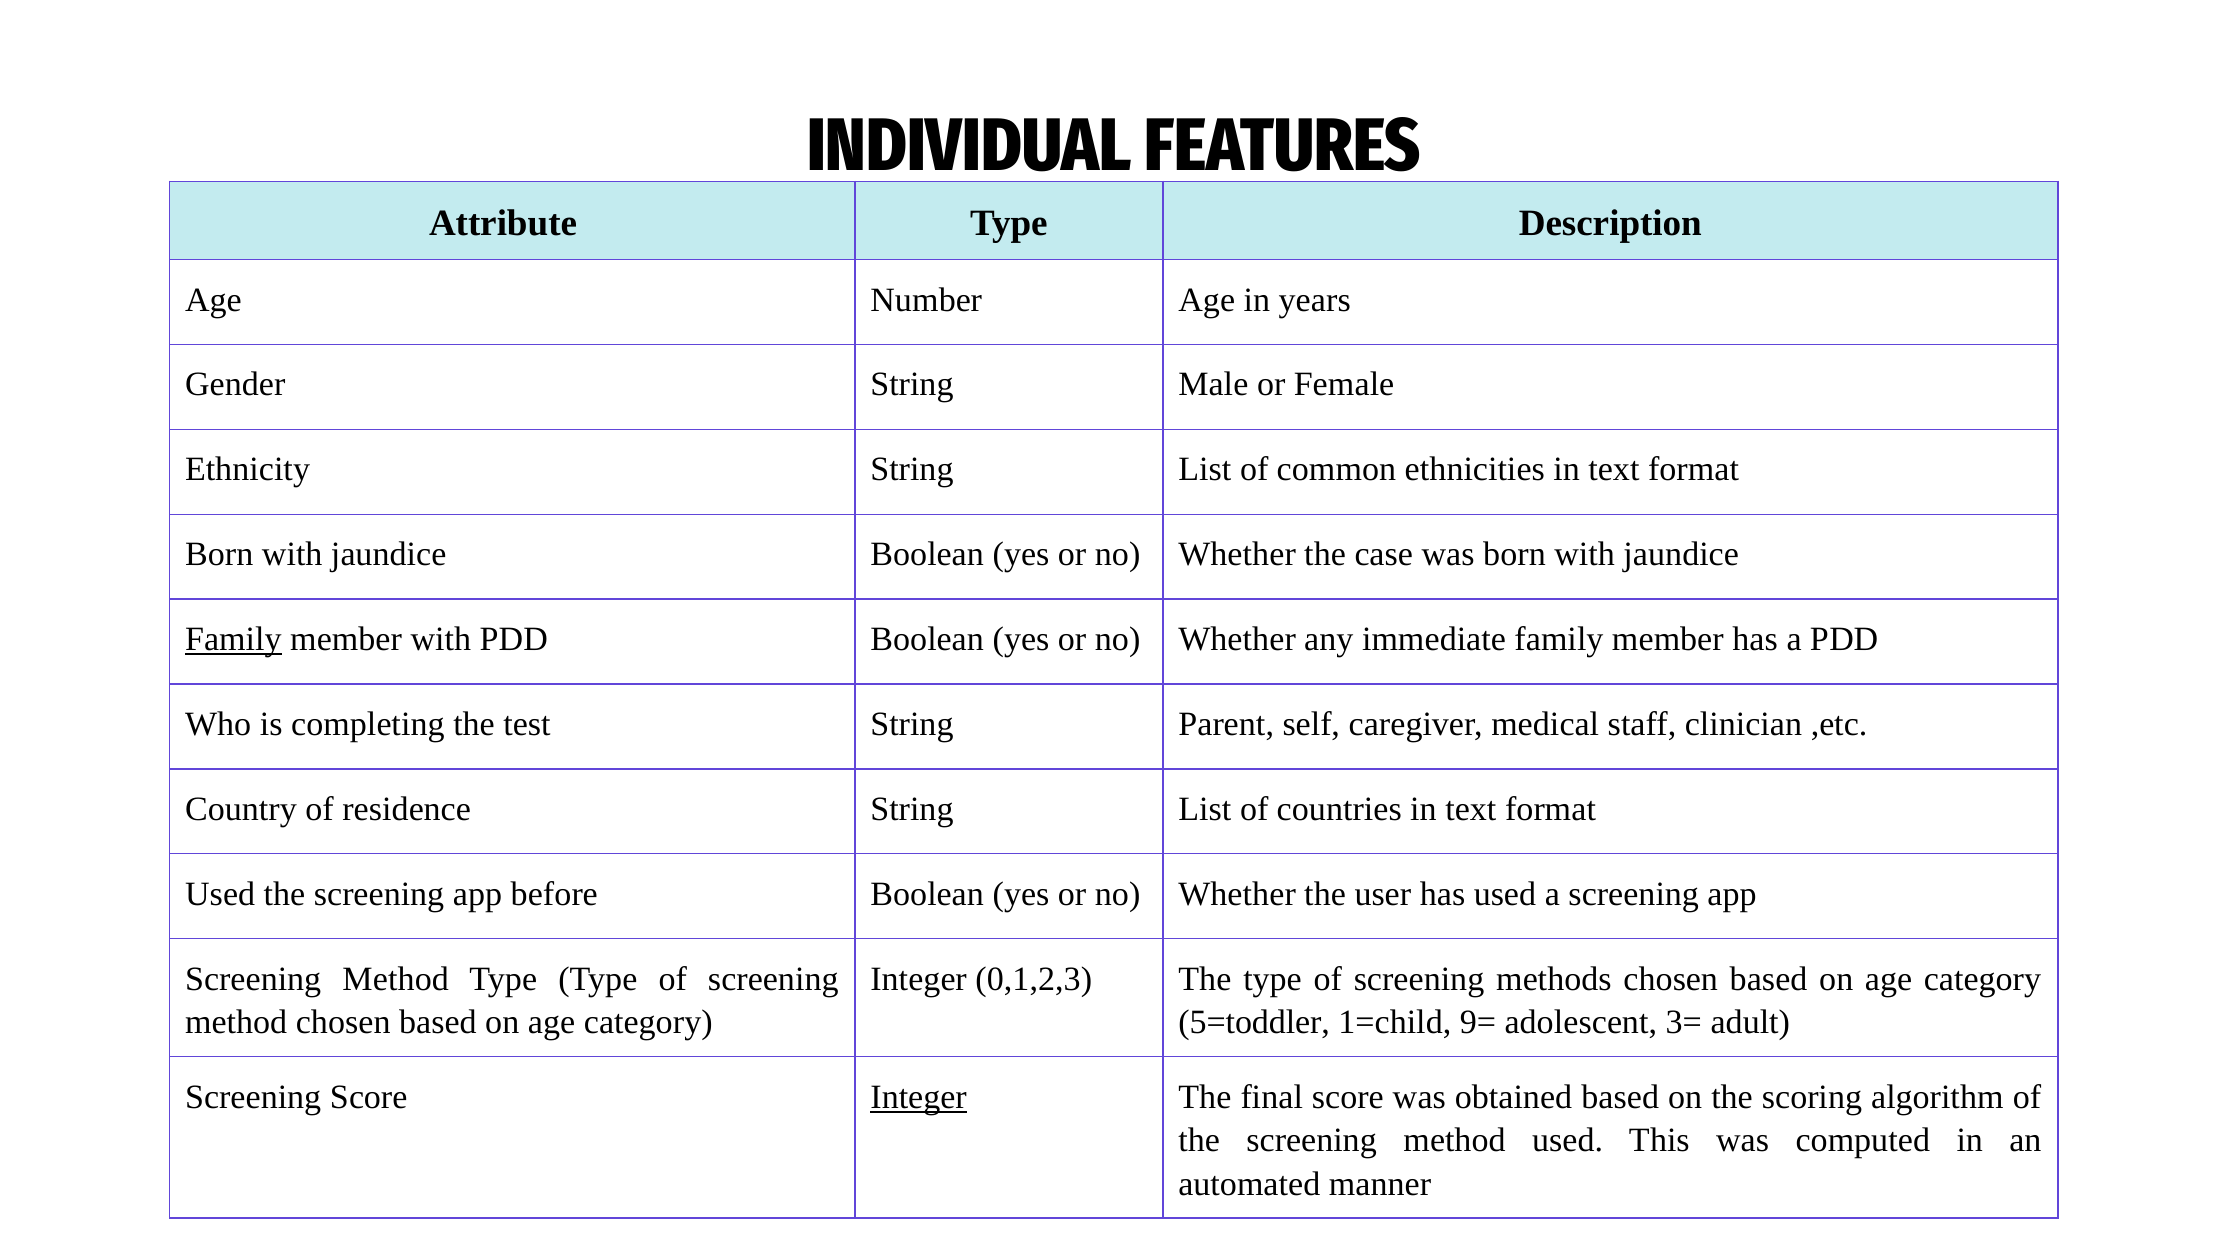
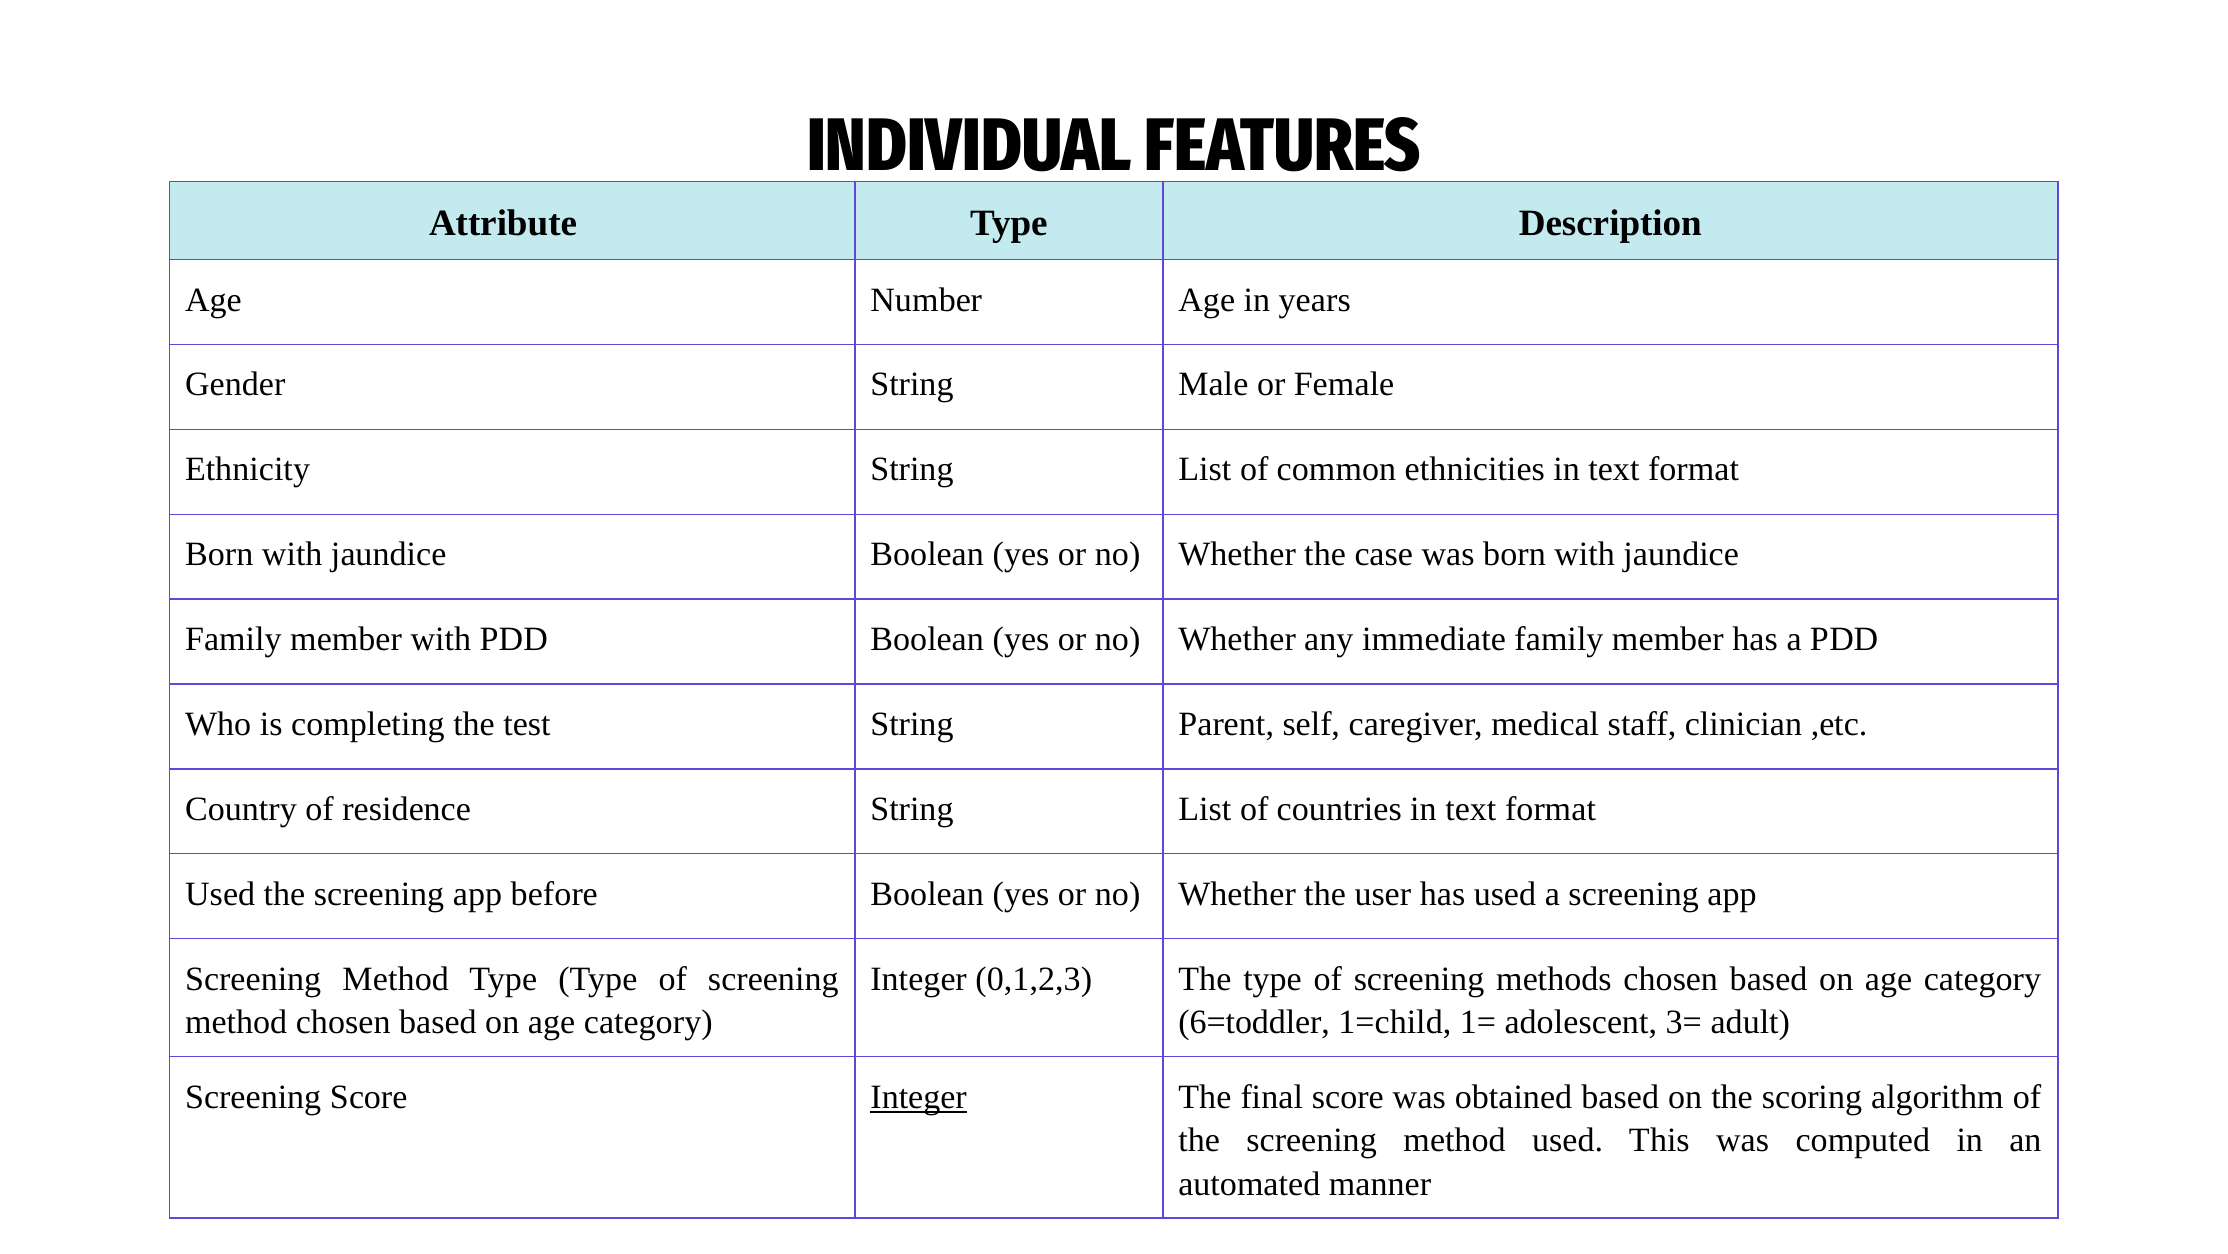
Family at (233, 639) underline: present -> none
5=toddler: 5=toddler -> 6=toddler
9=: 9= -> 1=
